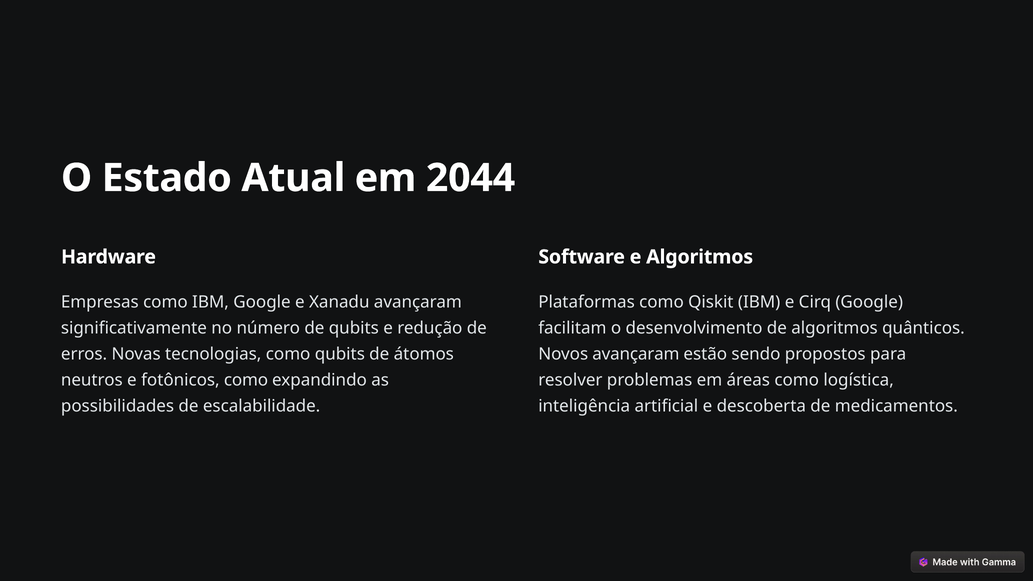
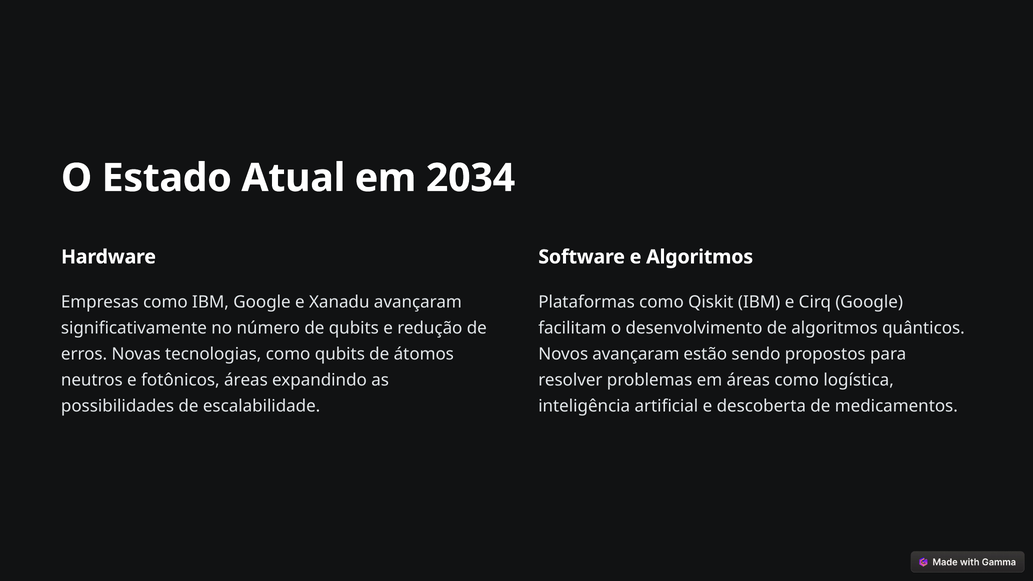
2044: 2044 -> 2034
fotônicos como: como -> áreas
